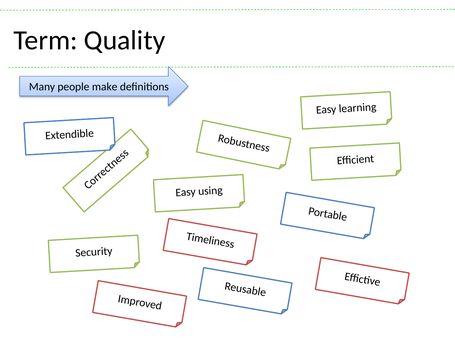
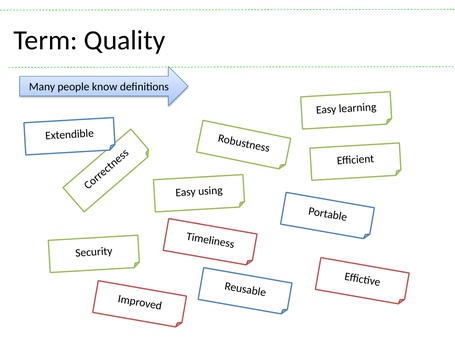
make: make -> know
